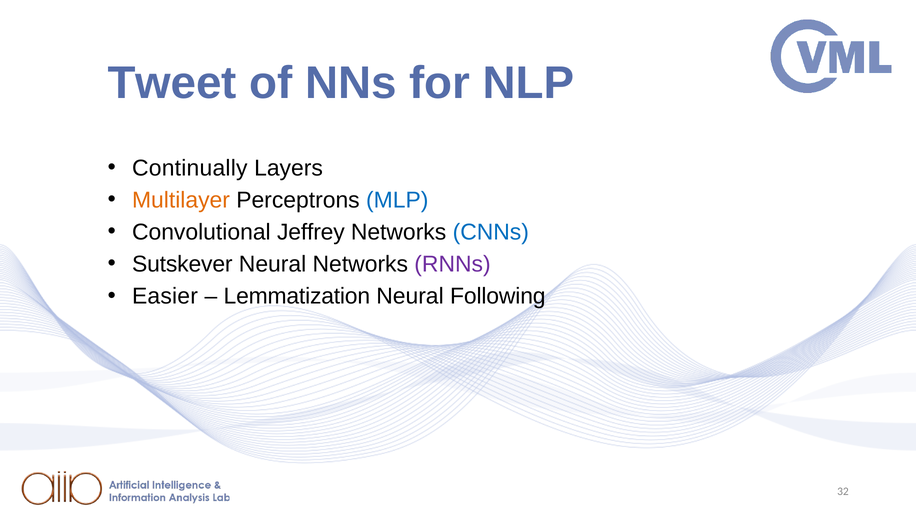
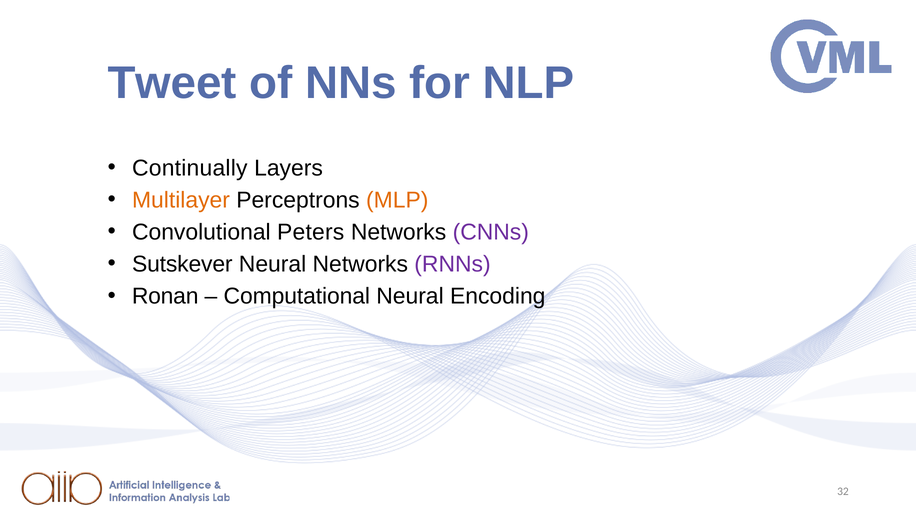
MLP colour: blue -> orange
Jeffrey: Jeffrey -> Peters
CNNs colour: blue -> purple
Easier: Easier -> Ronan
Lemmatization: Lemmatization -> Computational
Following: Following -> Encoding
